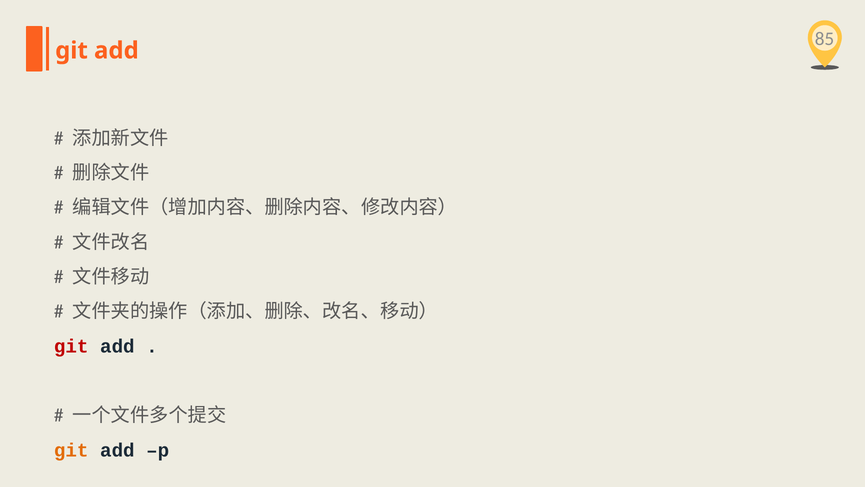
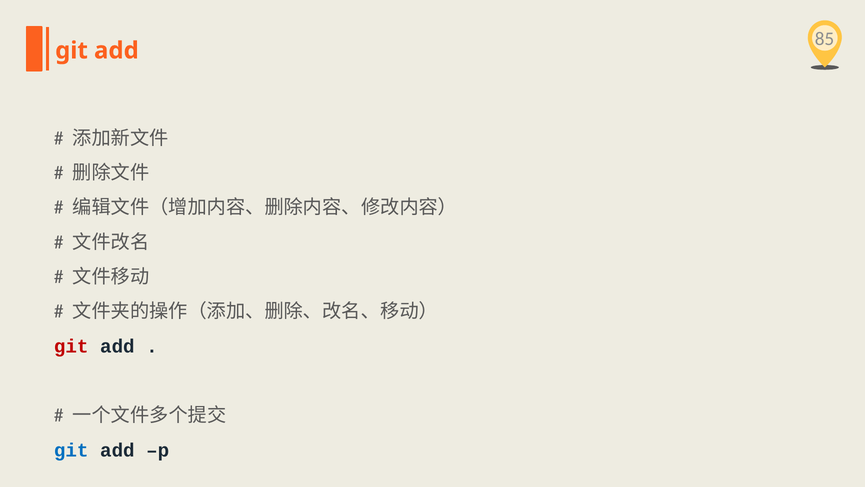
git at (71, 450) colour: orange -> blue
